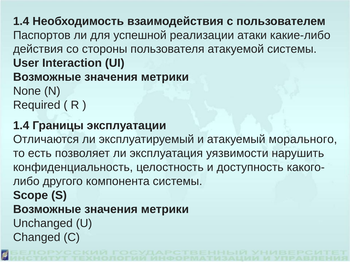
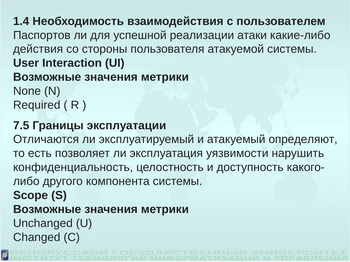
1.4 at (21, 126): 1.4 -> 7.5
морального: морального -> определяют
